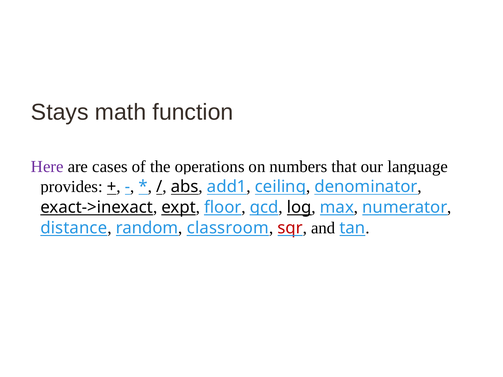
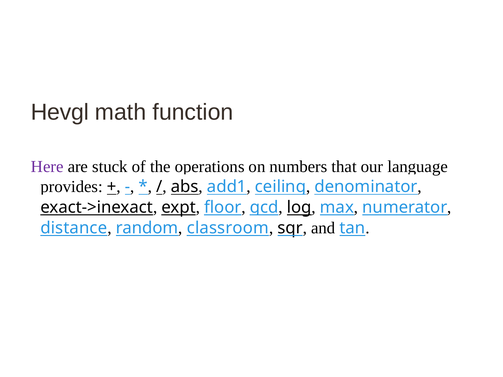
Stays: Stays -> Hevgl
cases: cases -> stuck
sqr colour: red -> black
